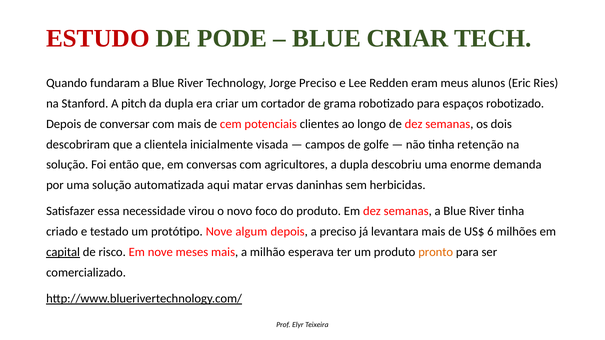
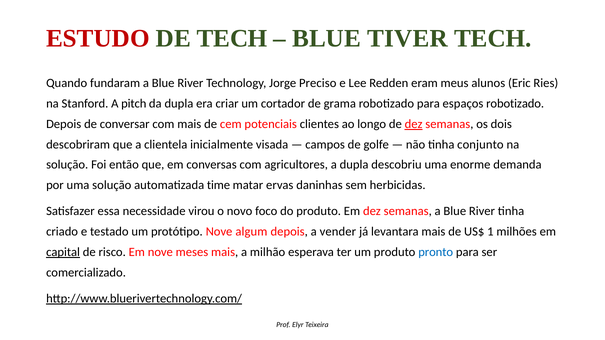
DE PODE: PODE -> TECH
BLUE CRIAR: CRIAR -> TIVER
dez at (414, 124) underline: none -> present
retenção: retenção -> conjunto
aqui: aqui -> time
a preciso: preciso -> vender
6: 6 -> 1
pronto colour: orange -> blue
